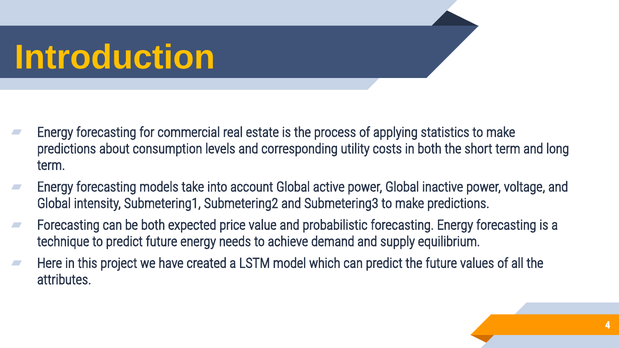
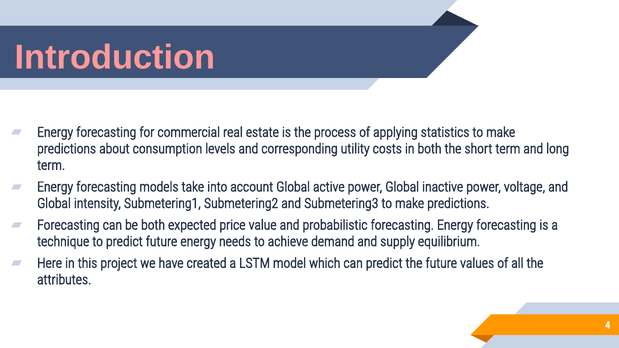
Introduction colour: yellow -> pink
